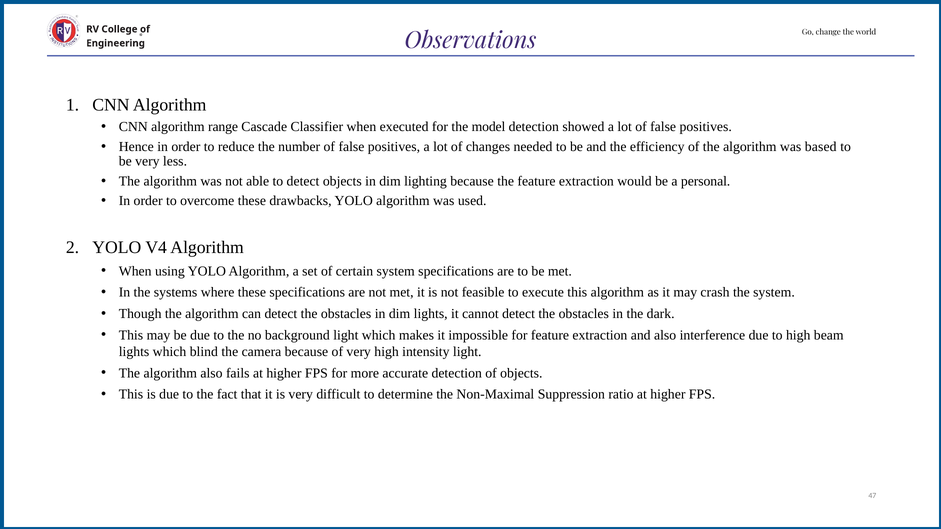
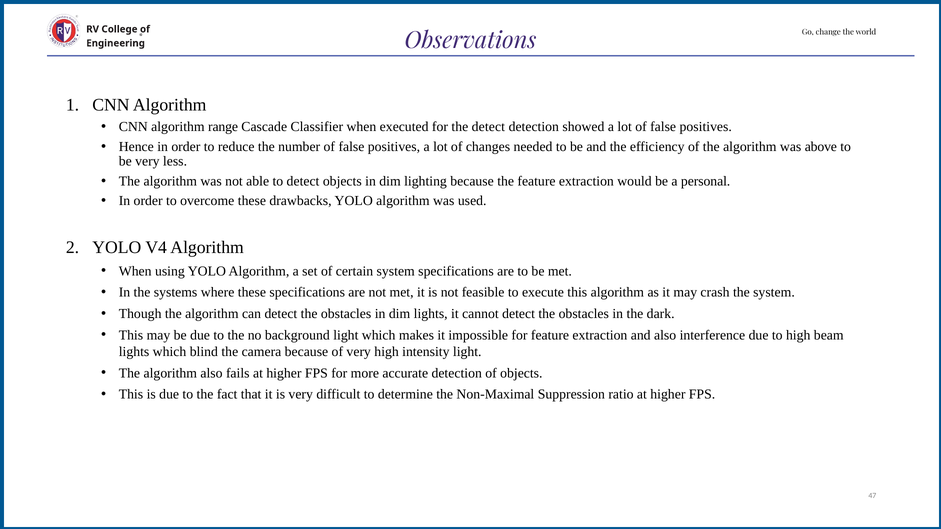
the model: model -> detect
based: based -> above
